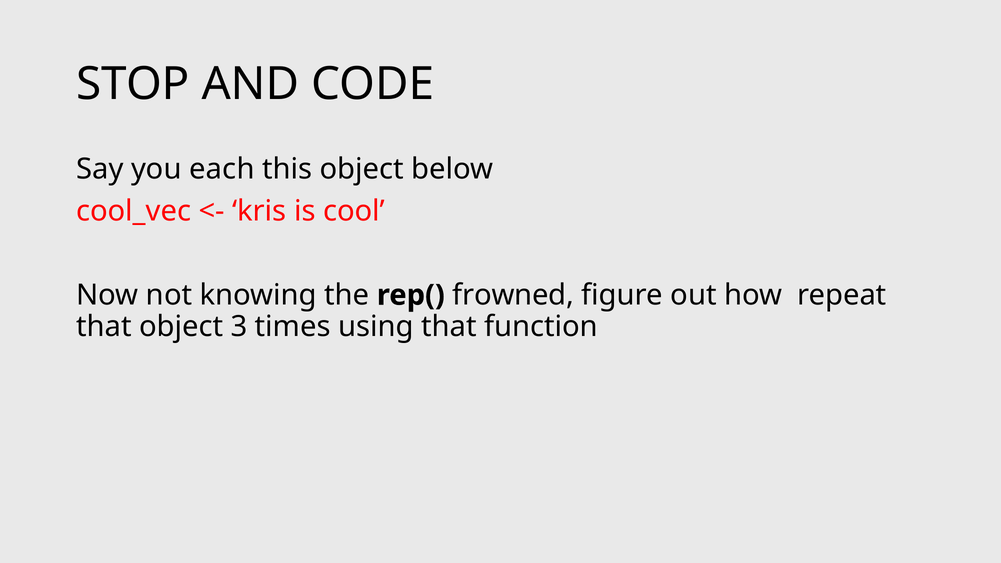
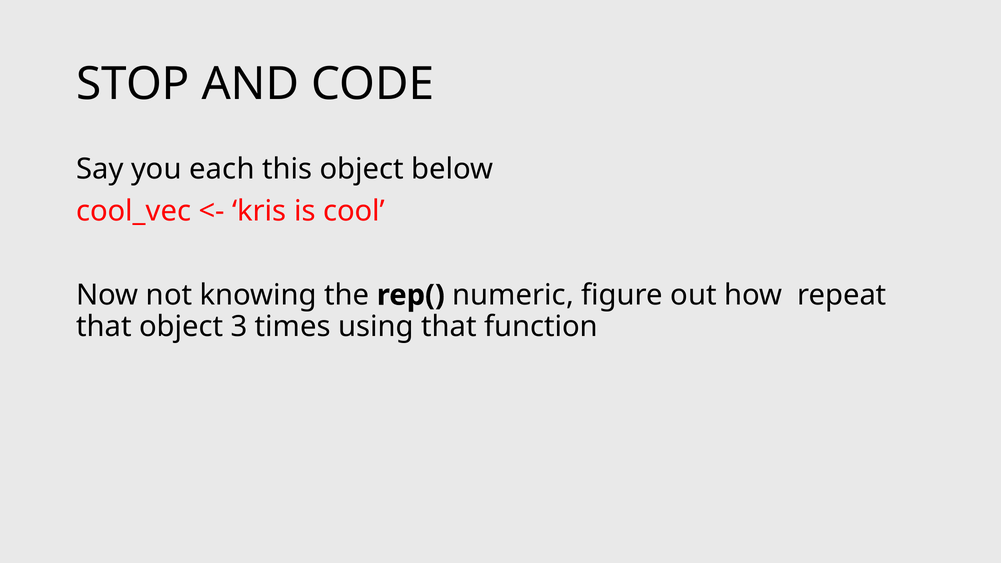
frowned: frowned -> numeric
